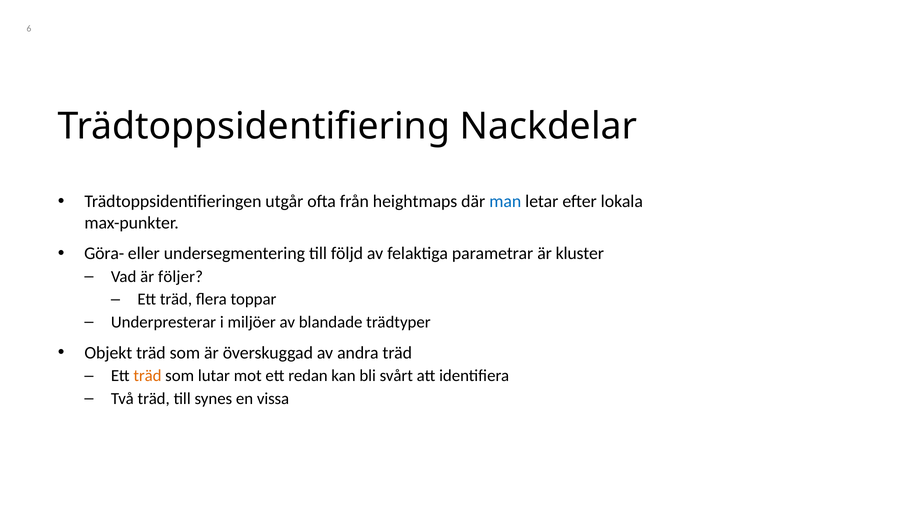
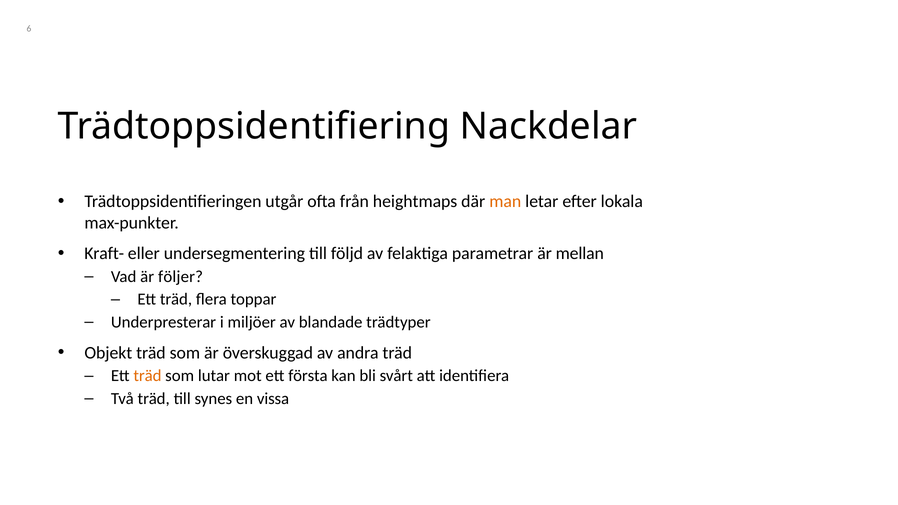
man colour: blue -> orange
Göra-: Göra- -> Kraft-
kluster: kluster -> mellan
redan: redan -> första
